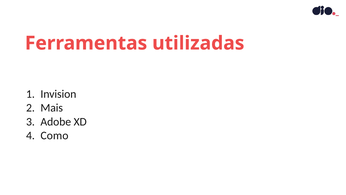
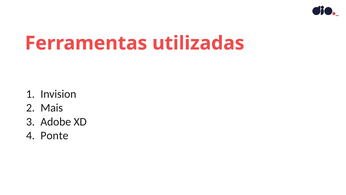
Como: Como -> Ponte
